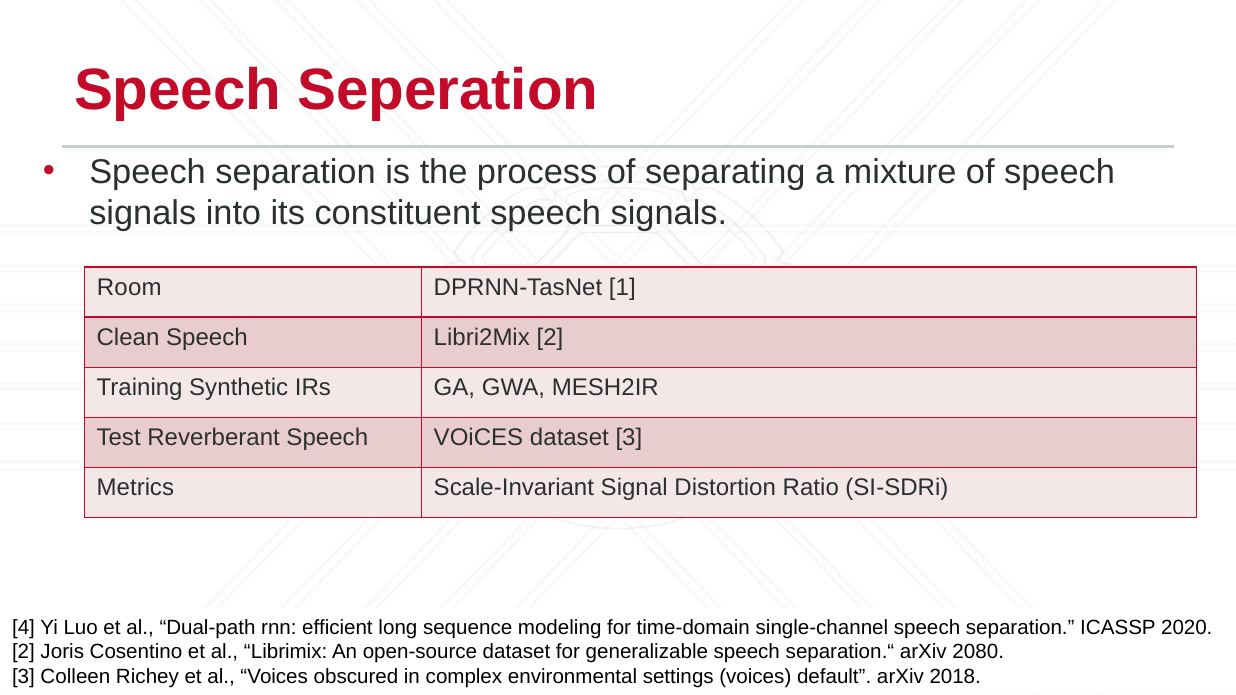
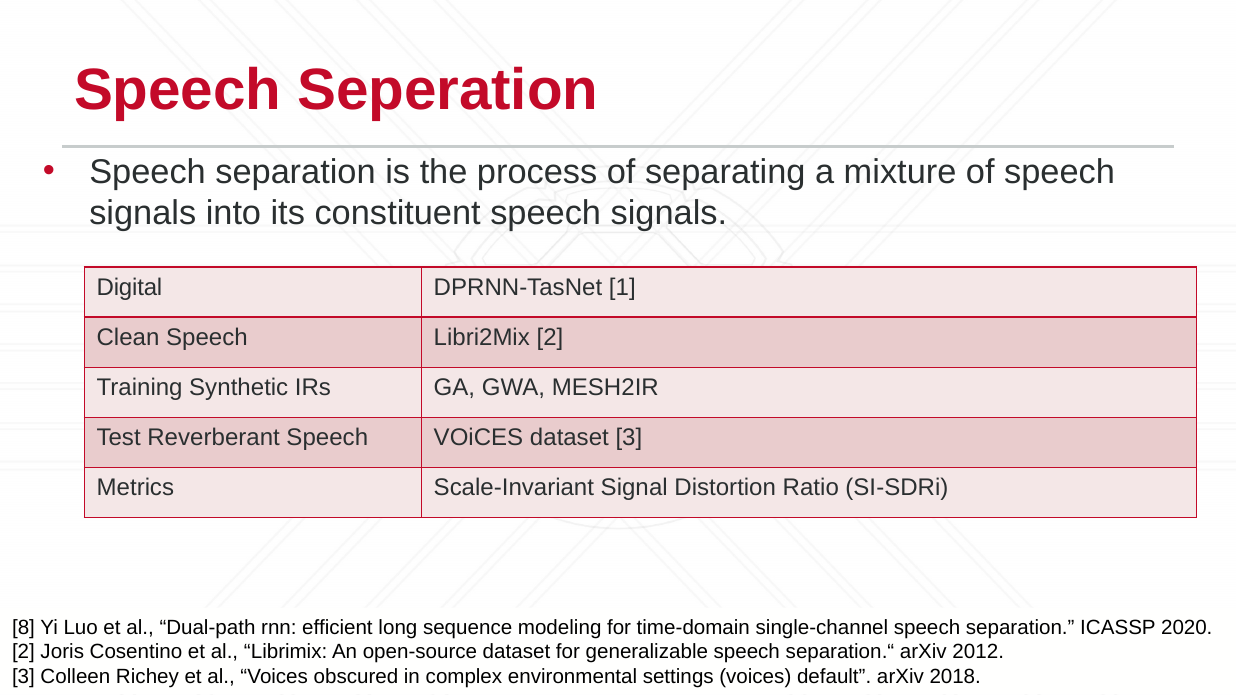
Room: Room -> Digital
4: 4 -> 8
2080: 2080 -> 2012
